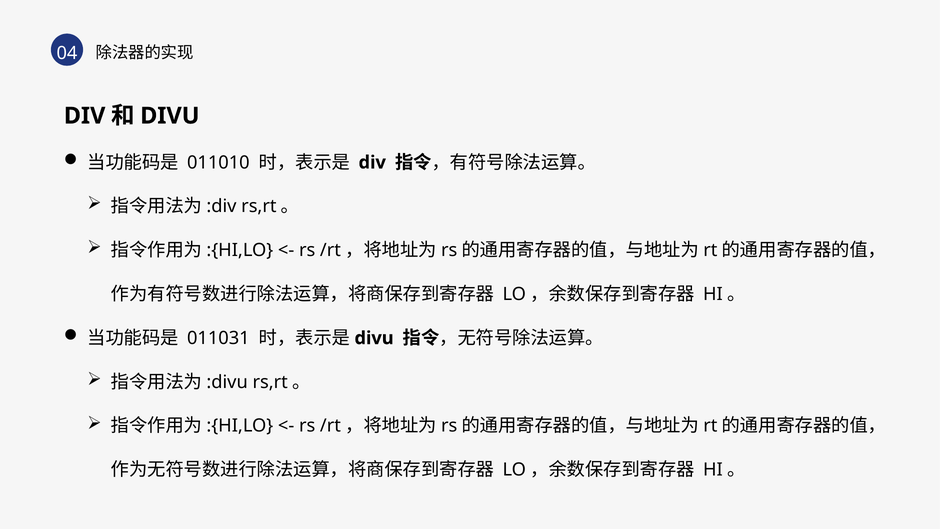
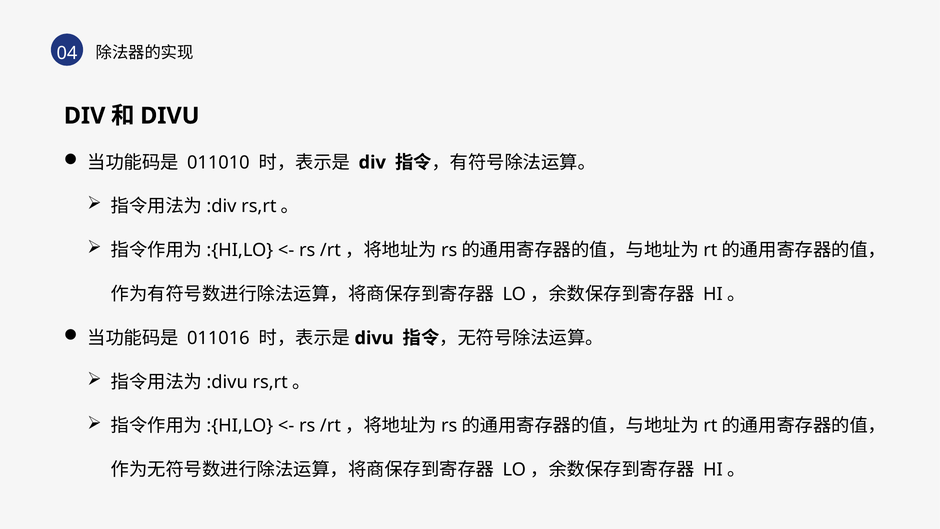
011031: 011031 -> 011016
